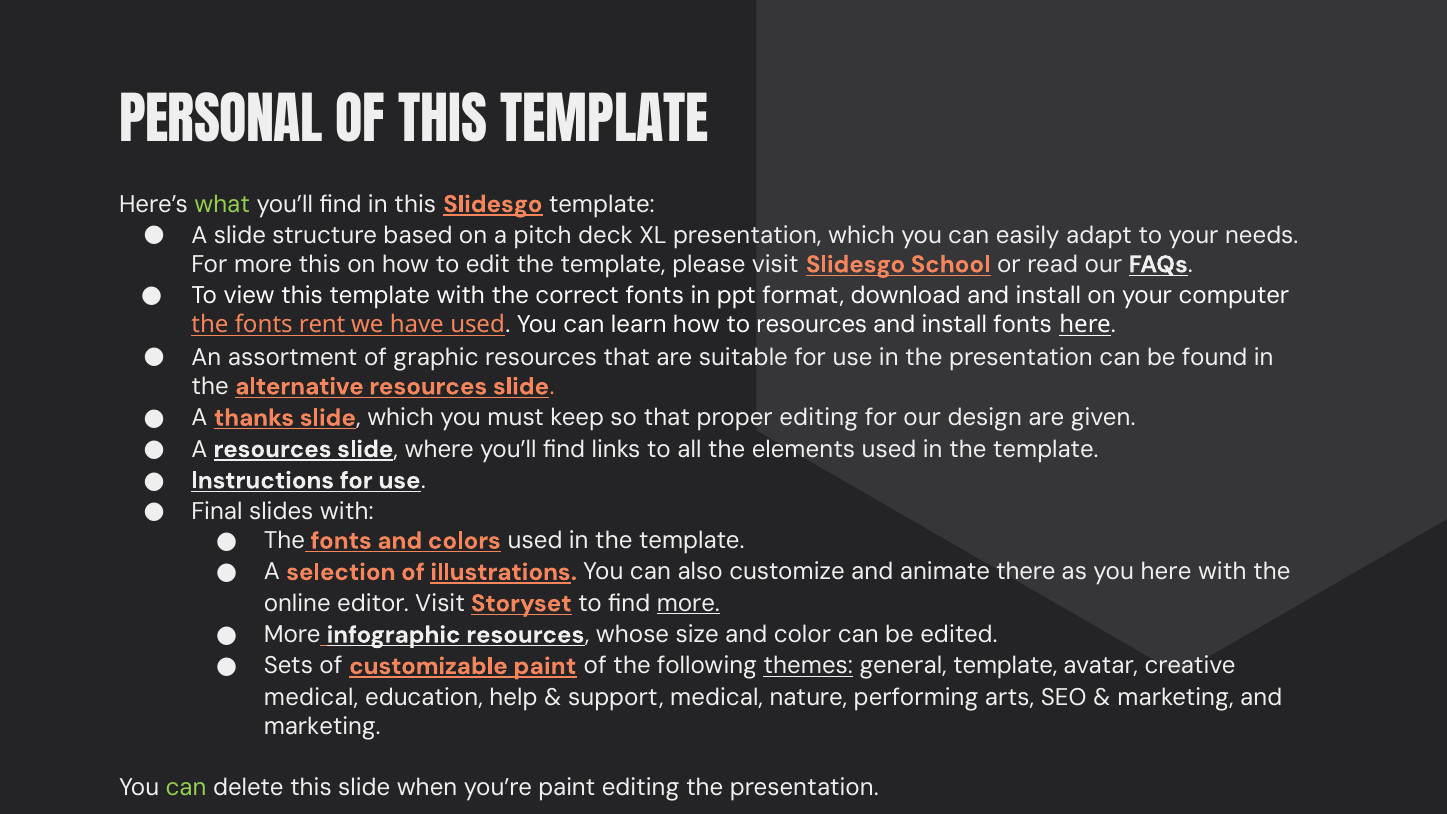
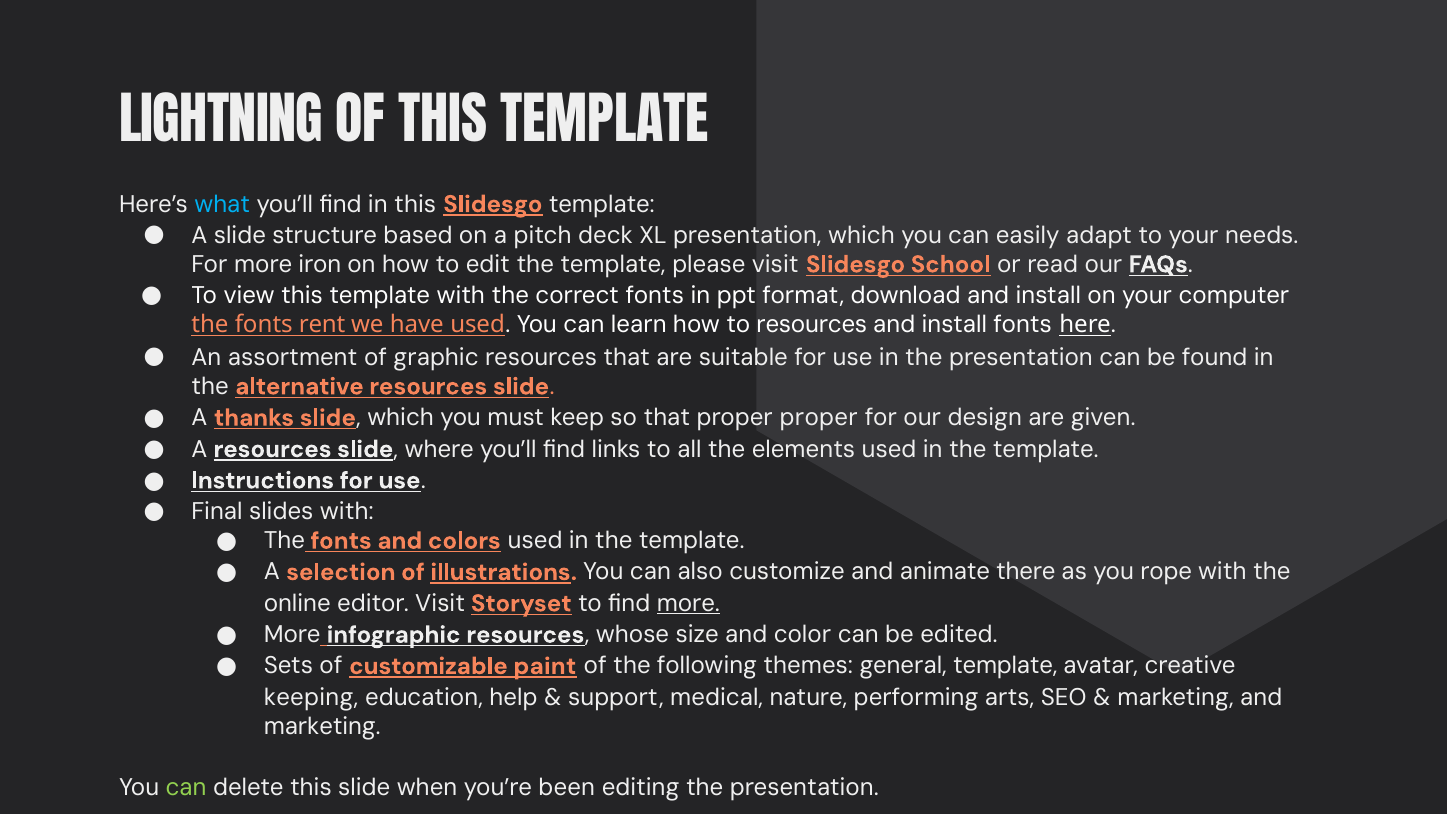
PERSONAL: PERSONAL -> LIGHTNING
what colour: light green -> light blue
more this: this -> iron
proper editing: editing -> proper
you here: here -> rope
themes underline: present -> none
medical at (311, 697): medical -> keeping
you’re paint: paint -> been
